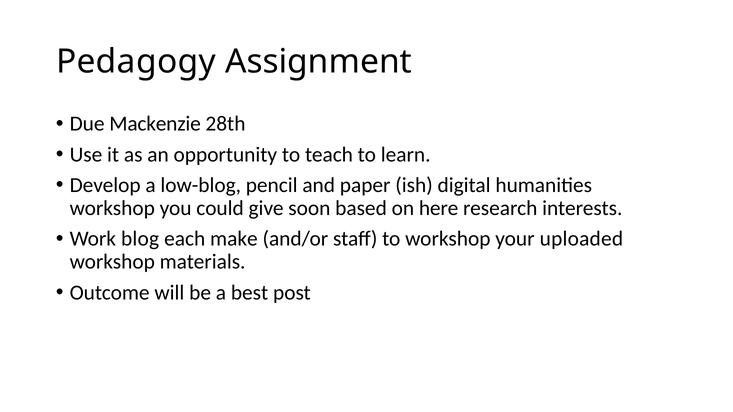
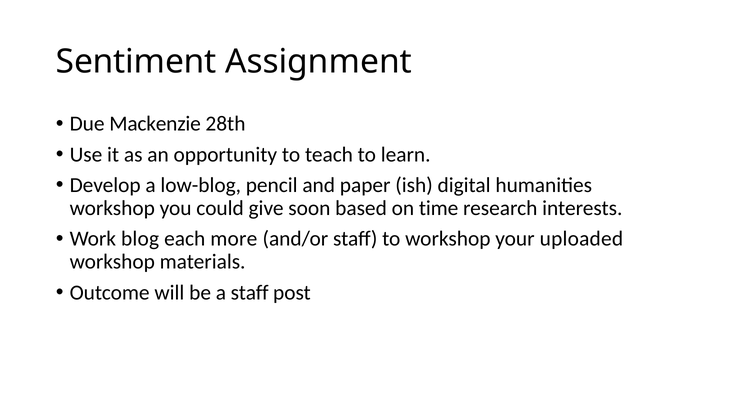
Pedagogy: Pedagogy -> Sentiment
here: here -> time
make: make -> more
a best: best -> staff
